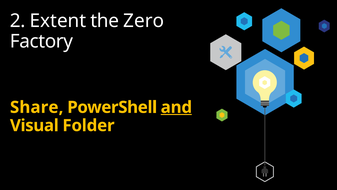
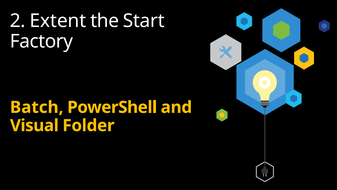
Zero: Zero -> Start
Share: Share -> Batch
and underline: present -> none
